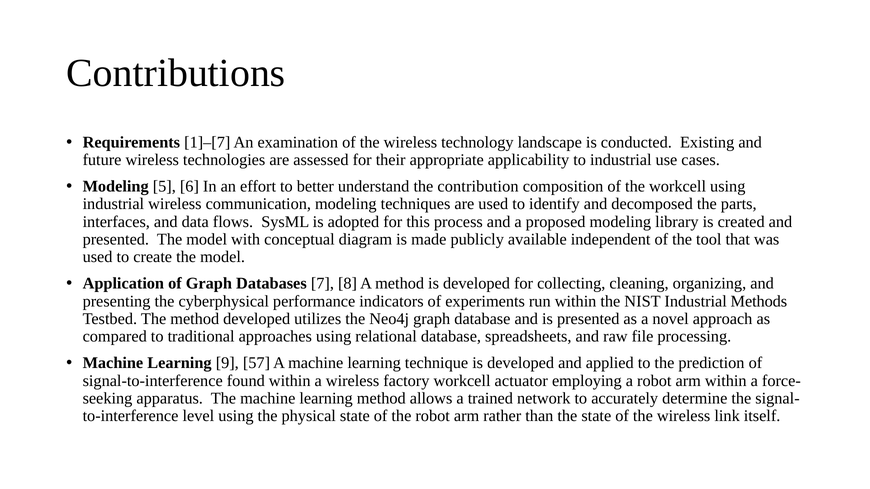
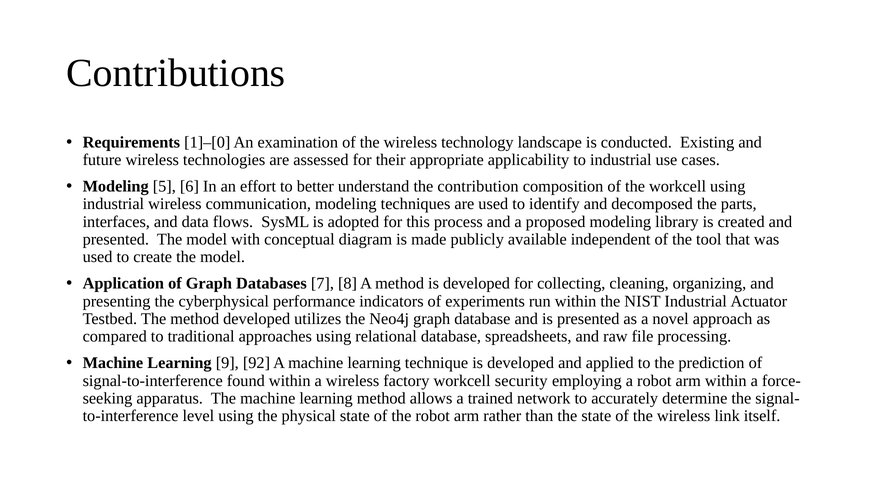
1]–[7: 1]–[7 -> 1]–[0
Methods: Methods -> Actuator
57: 57 -> 92
actuator: actuator -> security
